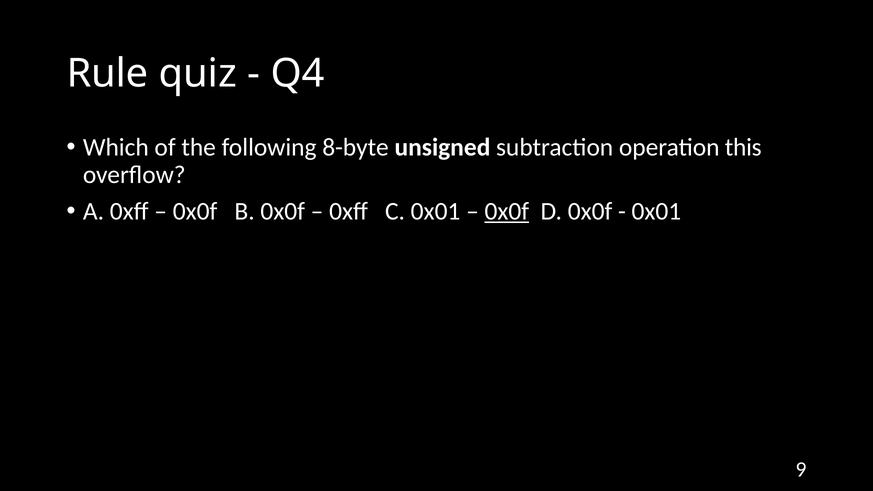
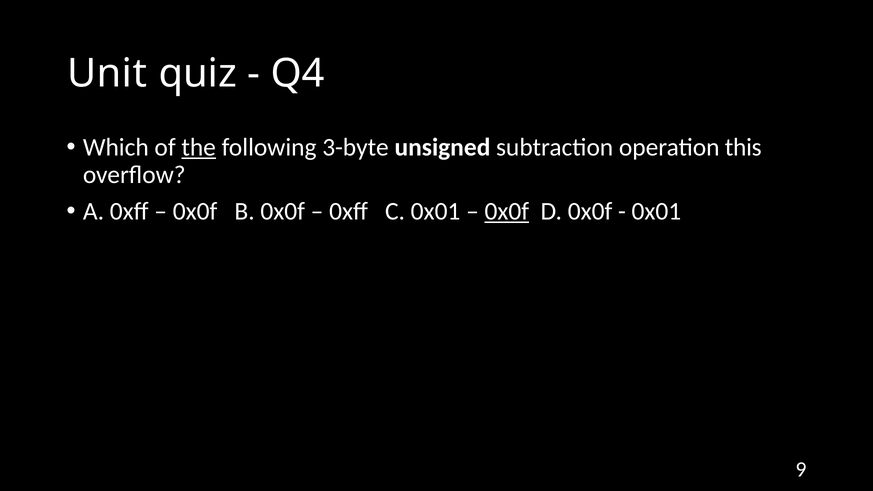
Rule: Rule -> Unit
the underline: none -> present
8-byte: 8-byte -> 3-byte
